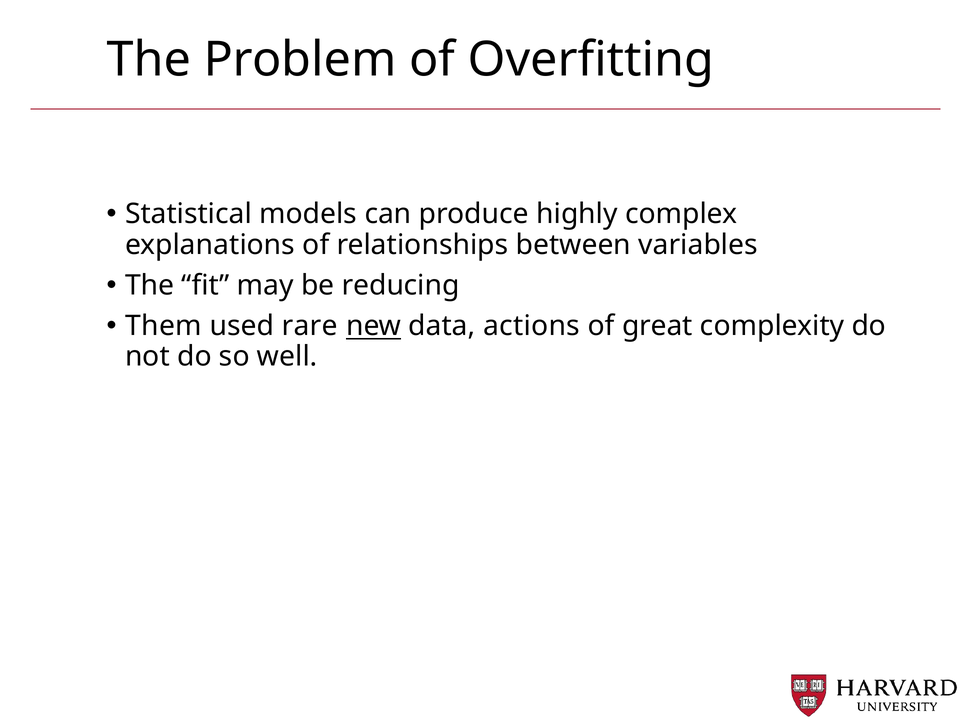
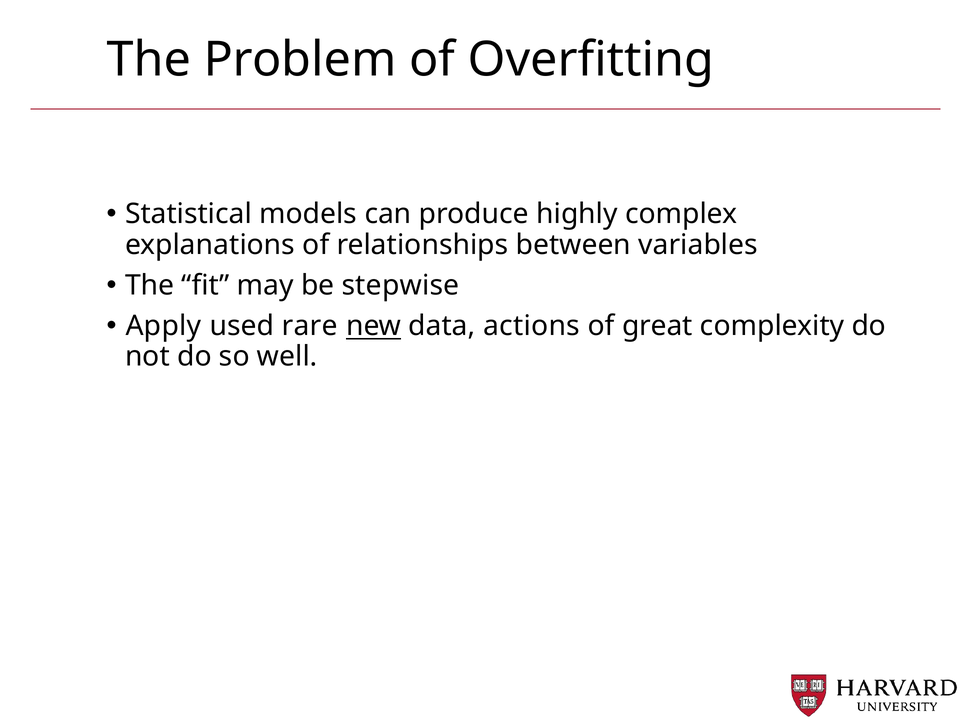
reducing: reducing -> stepwise
Them: Them -> Apply
